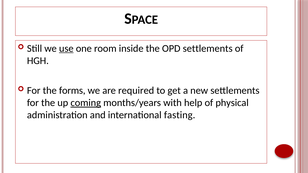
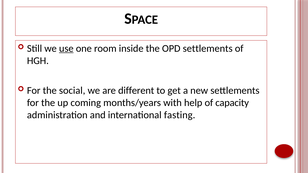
forms: forms -> social
required: required -> different
coming underline: present -> none
physical: physical -> capacity
